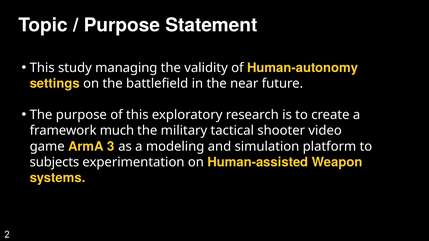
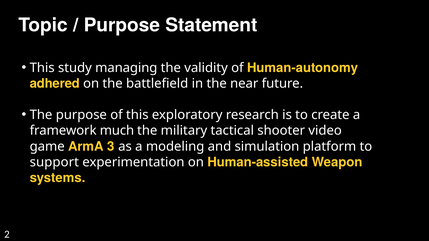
settings: settings -> adhered
subjects: subjects -> support
